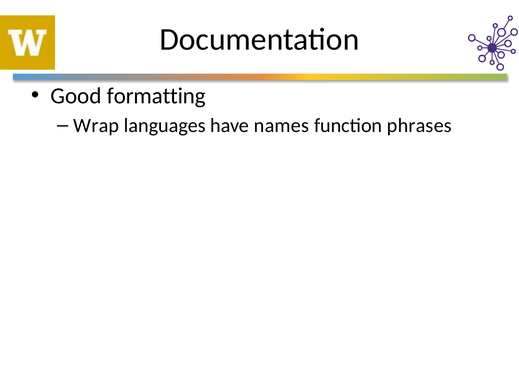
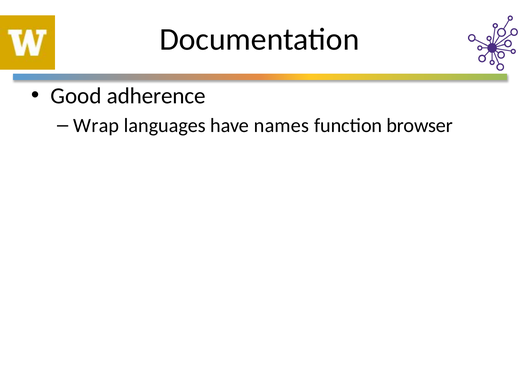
formatting: formatting -> adherence
phrases: phrases -> browser
